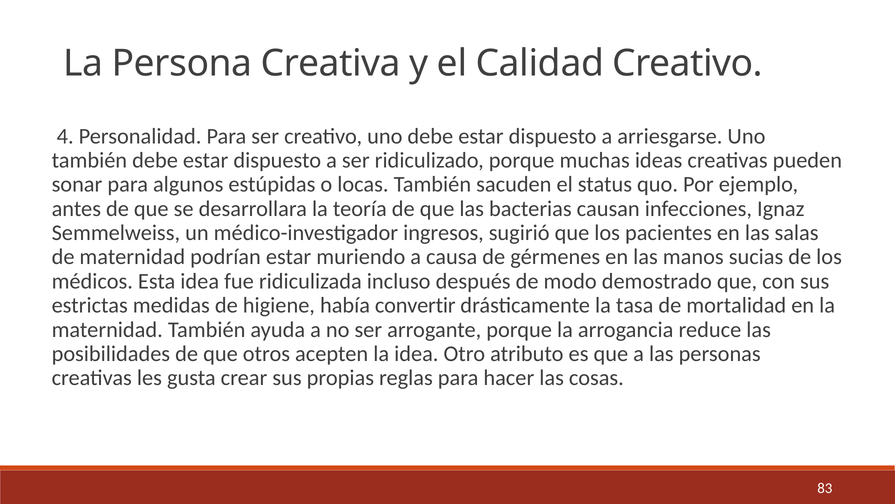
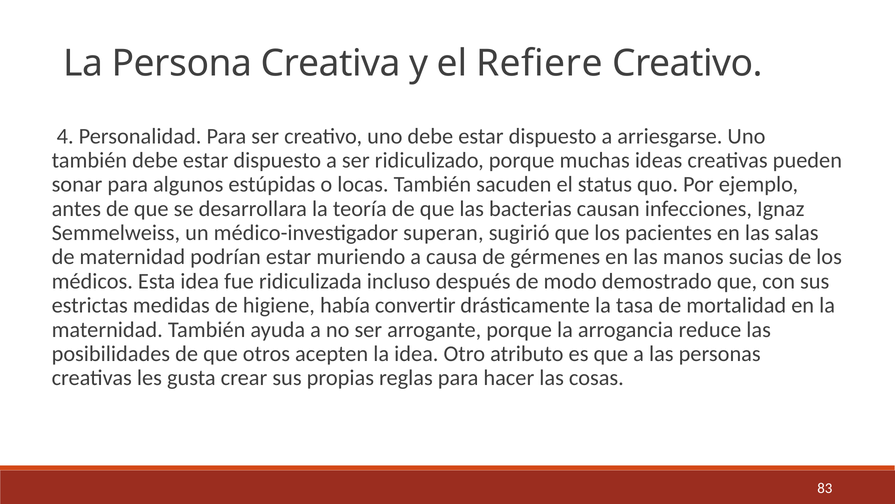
Calidad: Calidad -> Refiere
ingresos: ingresos -> superan
